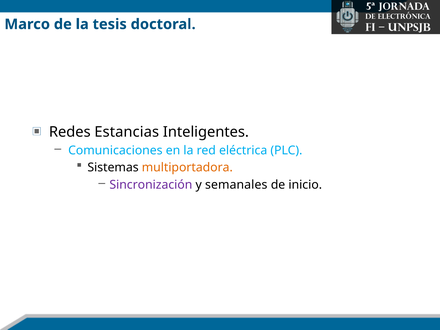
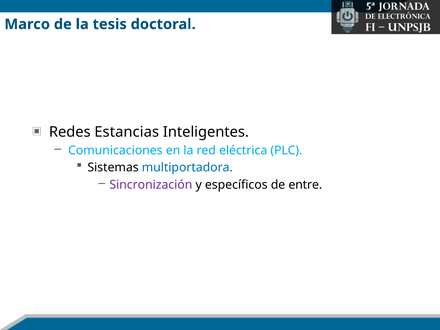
multiportadora colour: orange -> blue
semanales: semanales -> específicos
inicio: inicio -> entre
